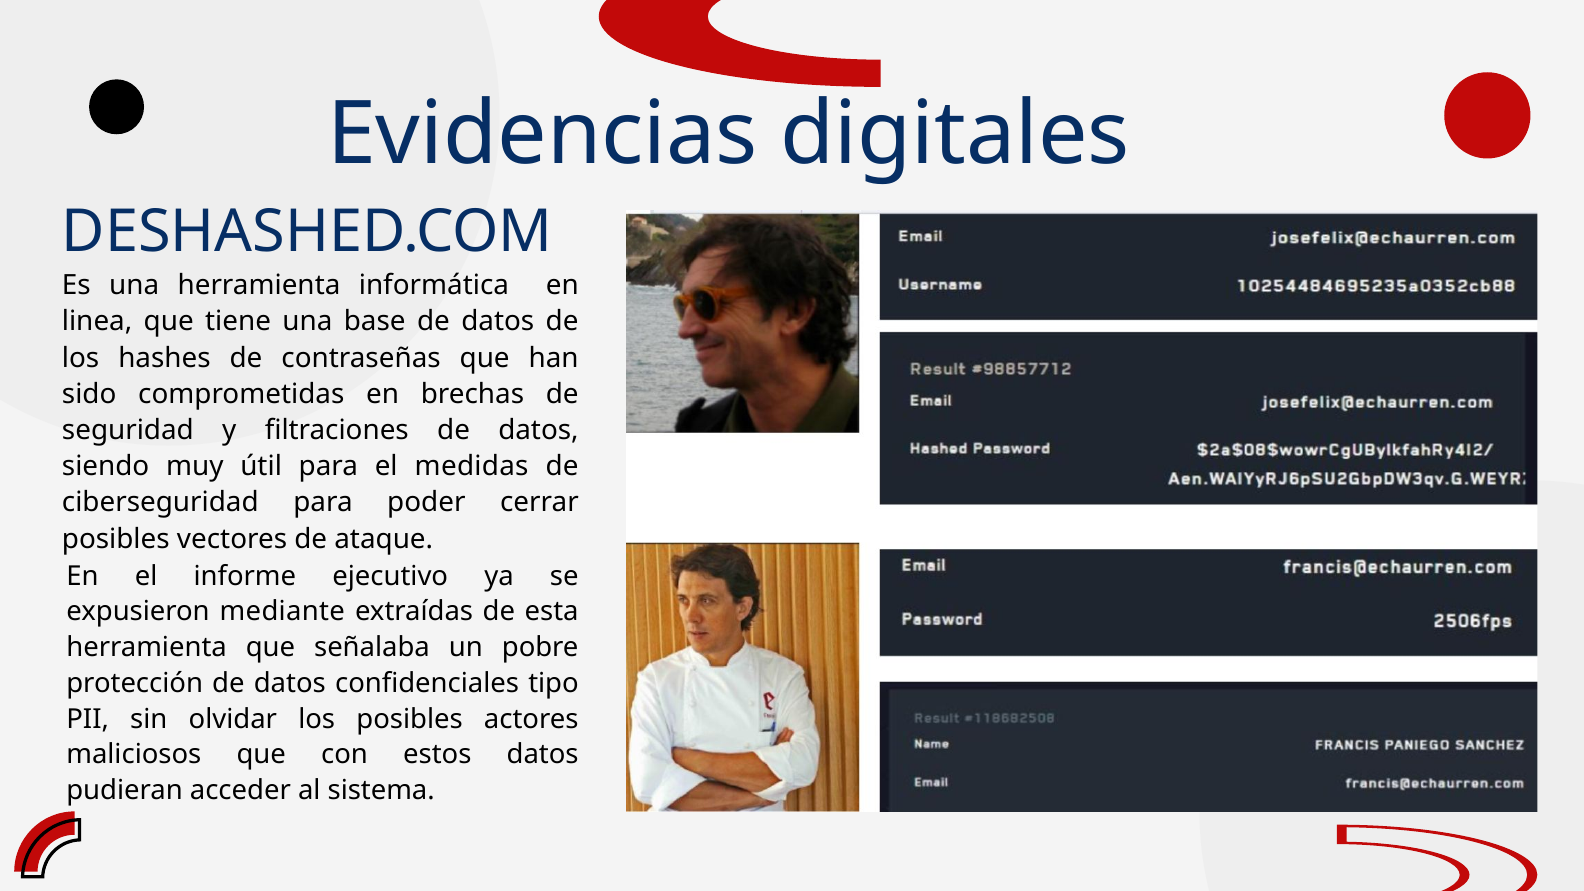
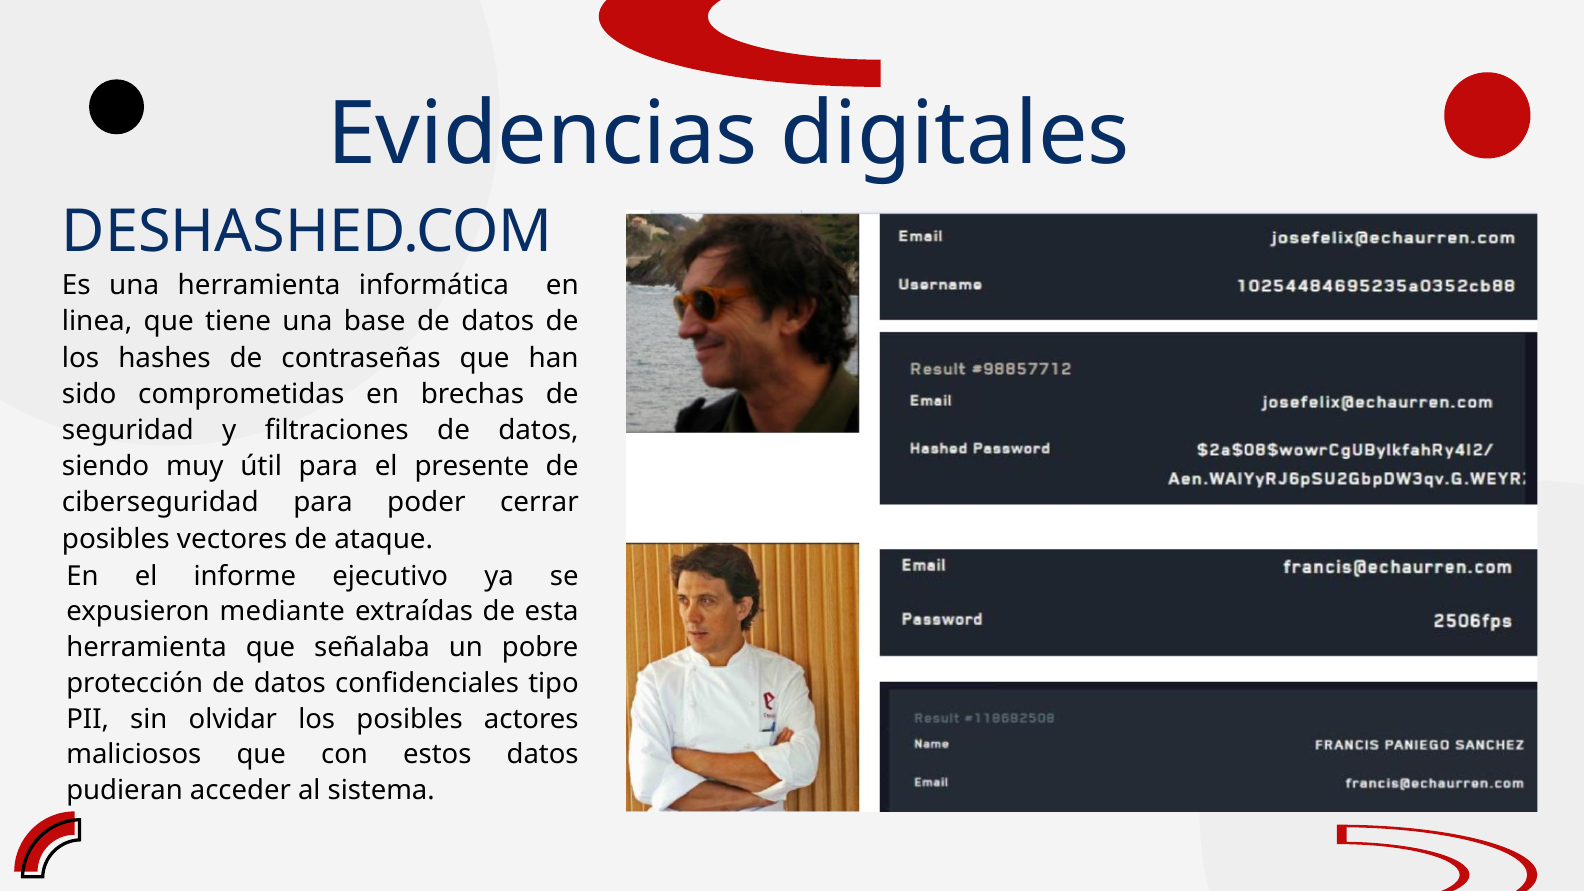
medidas: medidas -> presente
